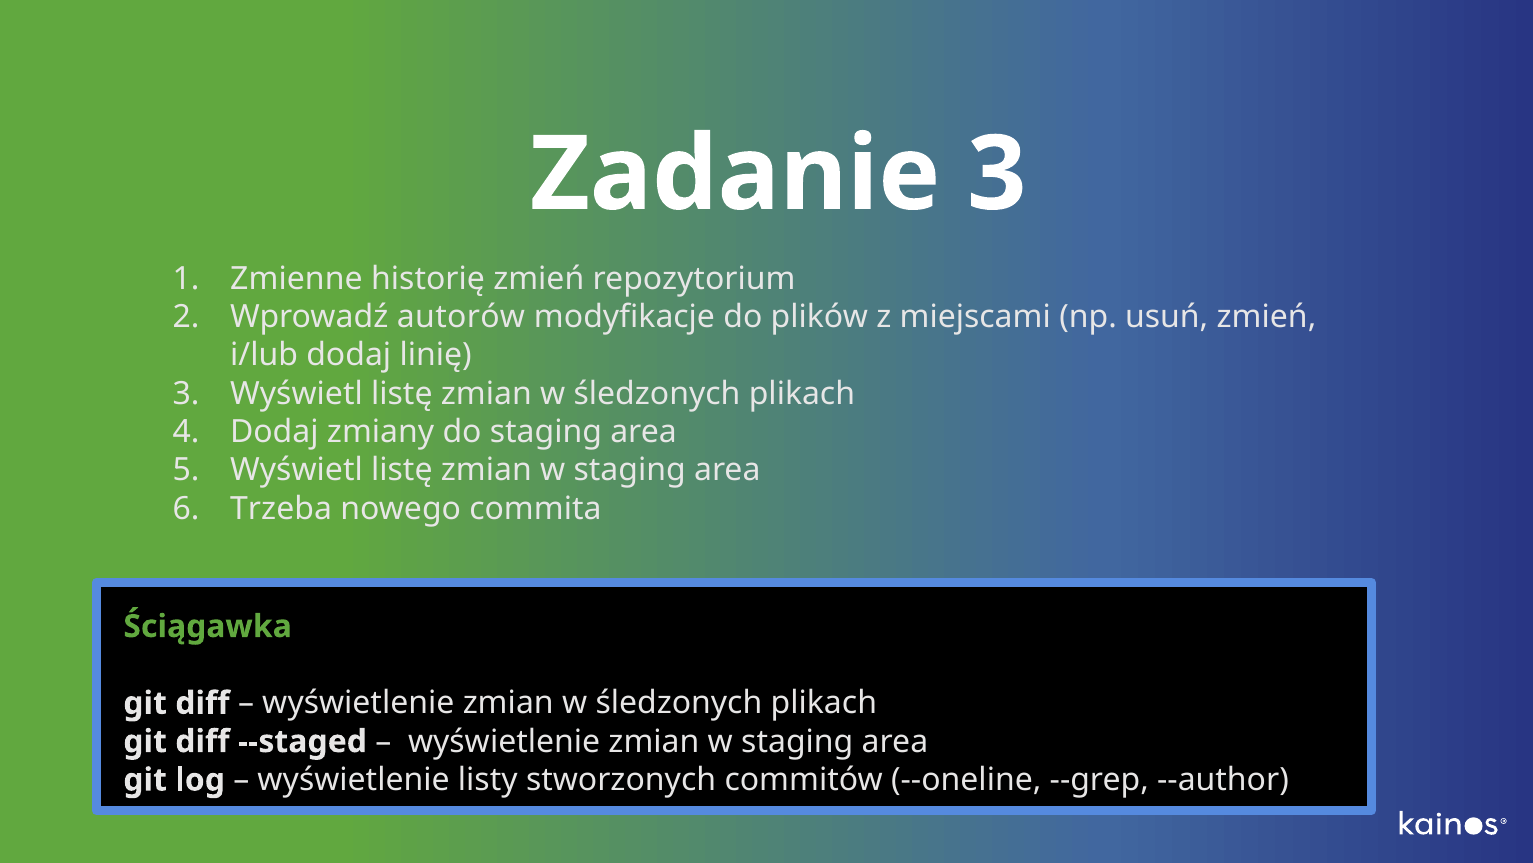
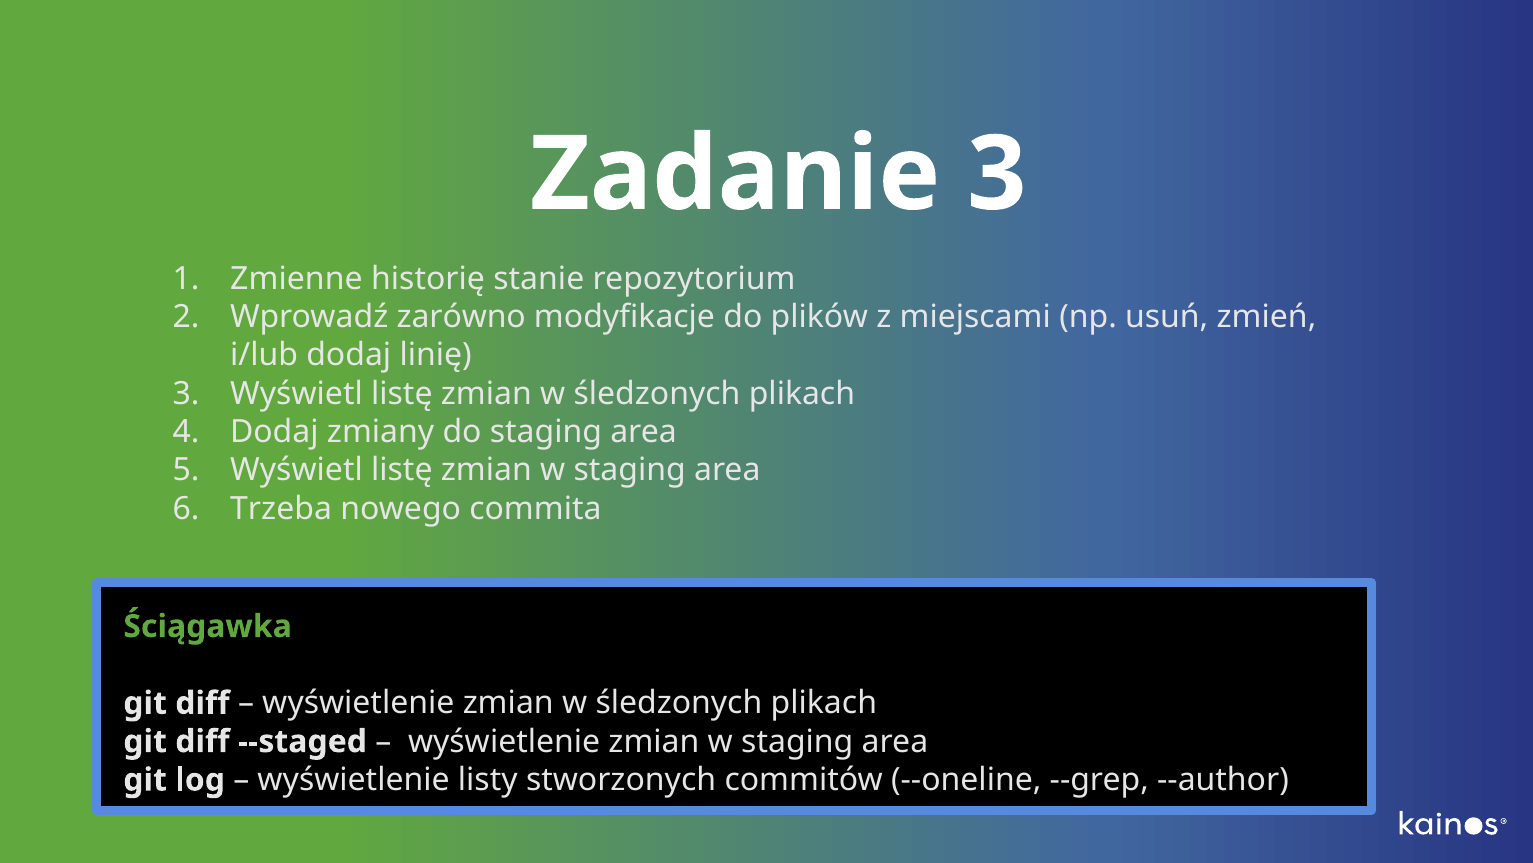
historię zmień: zmień -> stanie
autorów: autorów -> zarówno
